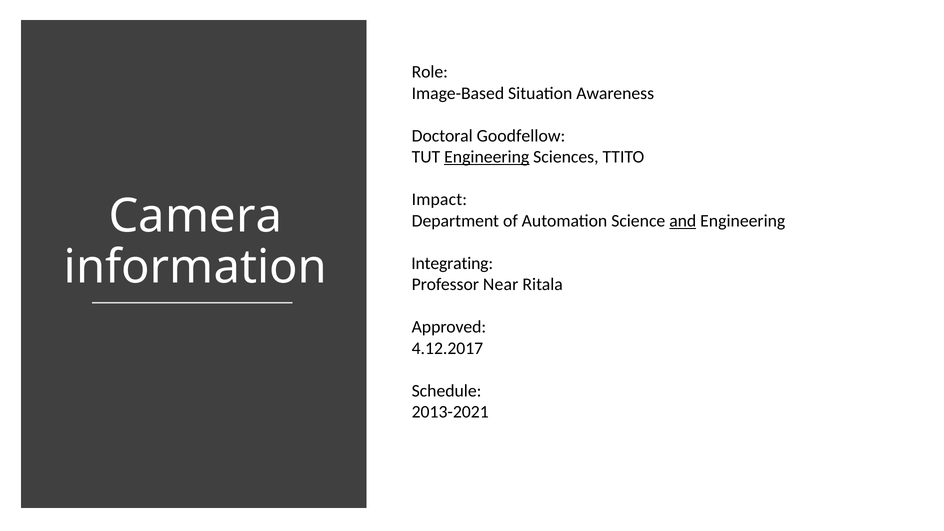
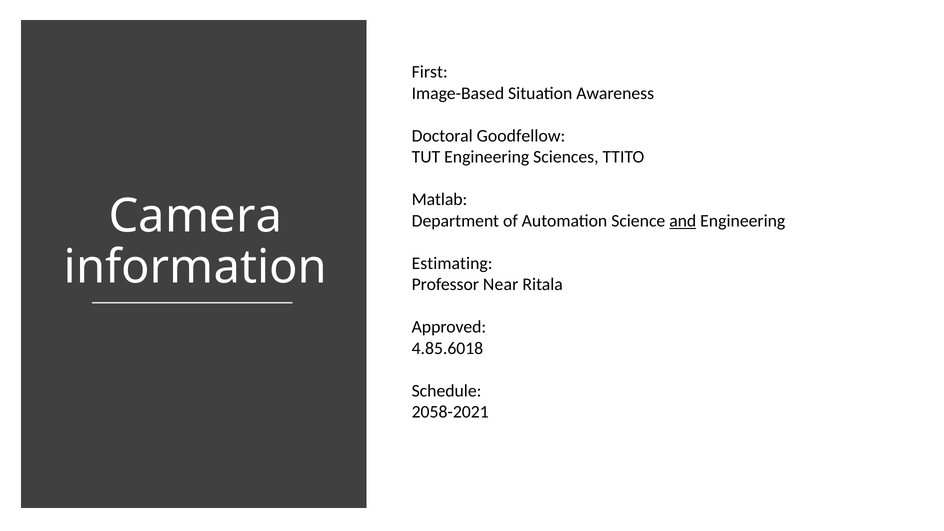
Role: Role -> First
Engineering at (487, 157) underline: present -> none
Impact: Impact -> Matlab
Integrating: Integrating -> Estimating
4.12.2017: 4.12.2017 -> 4.85.6018
2013-2021: 2013-2021 -> 2058-2021
